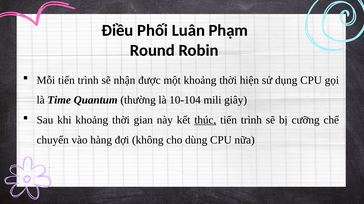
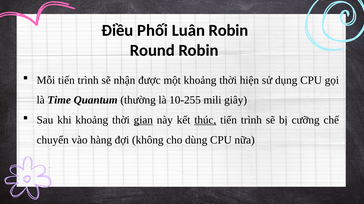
Luân Phạm: Phạm -> Robin
10-104: 10-104 -> 10-255
gian underline: none -> present
